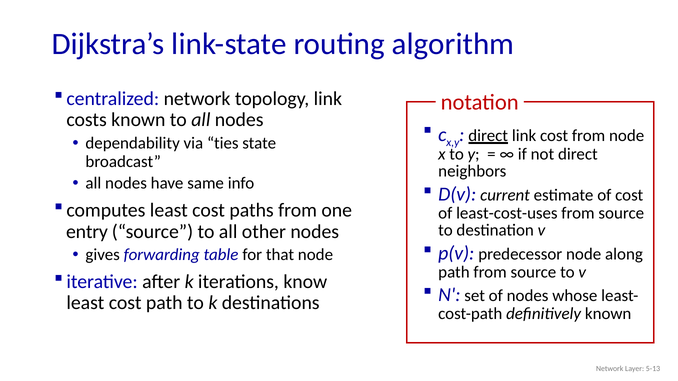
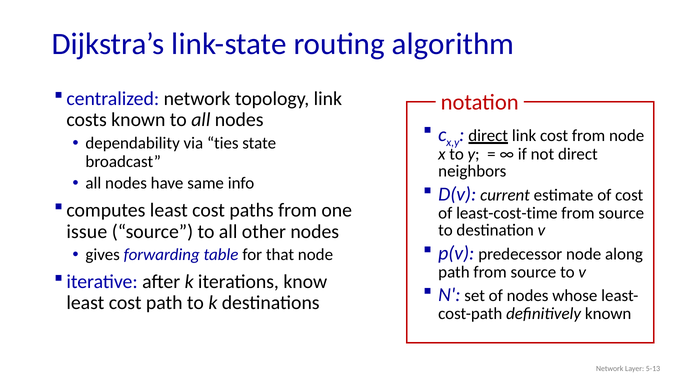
least-cost-uses: least-cost-uses -> least-cost-time
entry: entry -> issue
